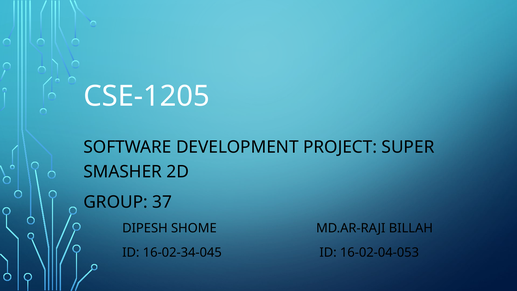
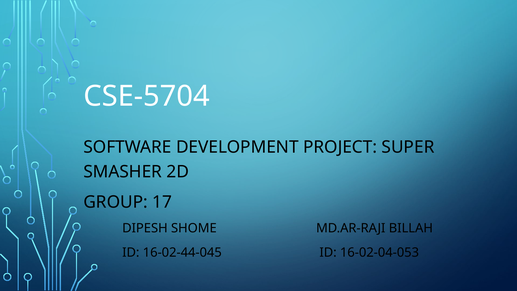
CSE-1205: CSE-1205 -> CSE-5704
37: 37 -> 17
16-02-34-045: 16-02-34-045 -> 16-02-44-045
